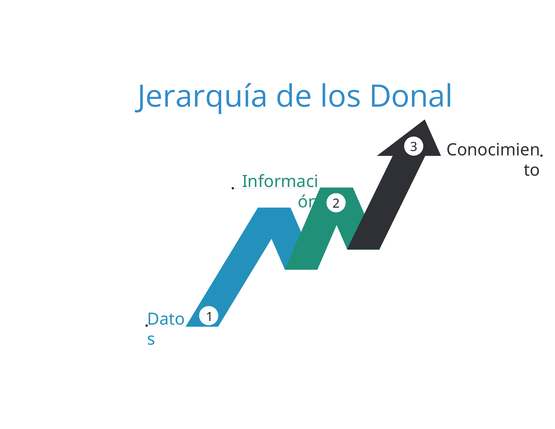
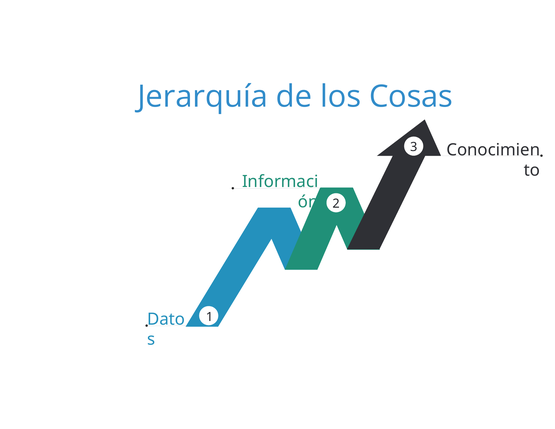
Donal: Donal -> Cosas
